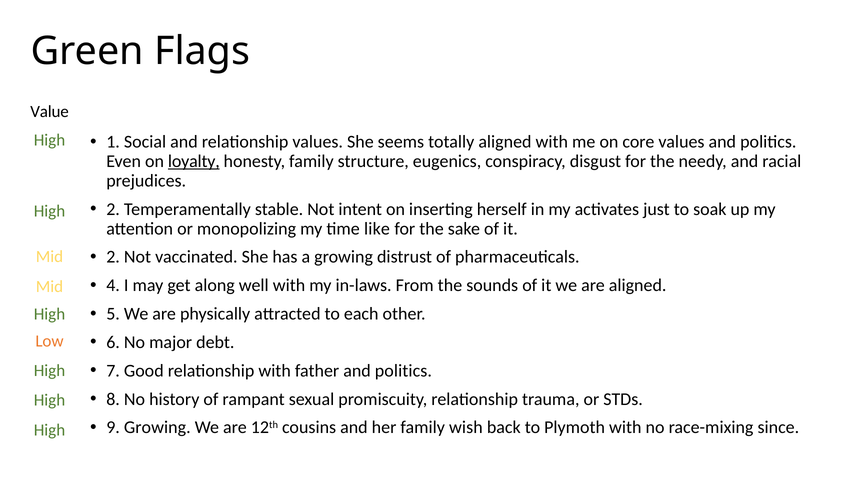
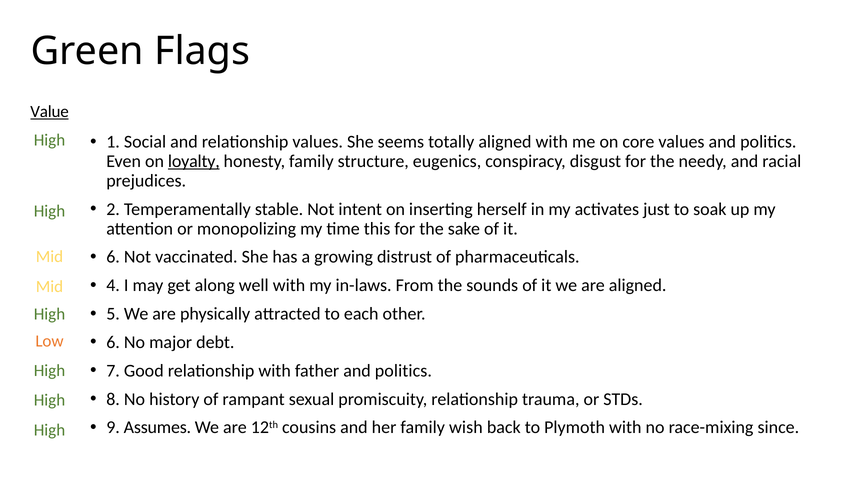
Value underline: none -> present
like: like -> this
2 at (113, 257): 2 -> 6
9 Growing: Growing -> Assumes
